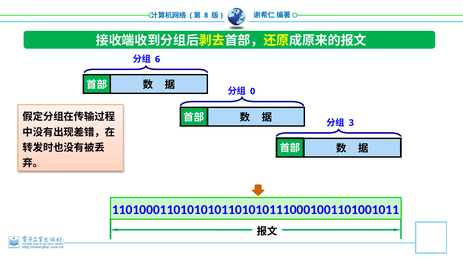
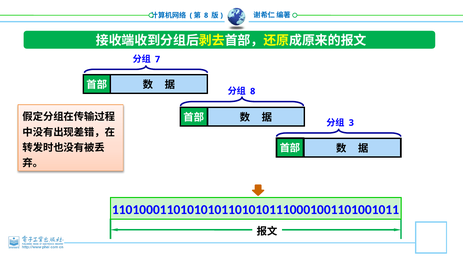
6: 6 -> 7
0 at (253, 91): 0 -> 8
